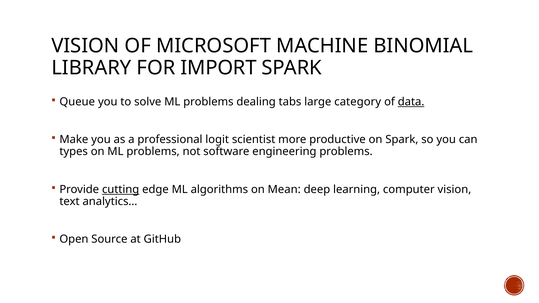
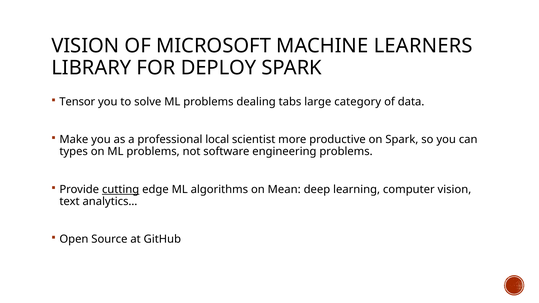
BINOMIAL: BINOMIAL -> LEARNERS
IMPORT: IMPORT -> DEPLOY
Queue: Queue -> Tensor
data underline: present -> none
logit: logit -> local
